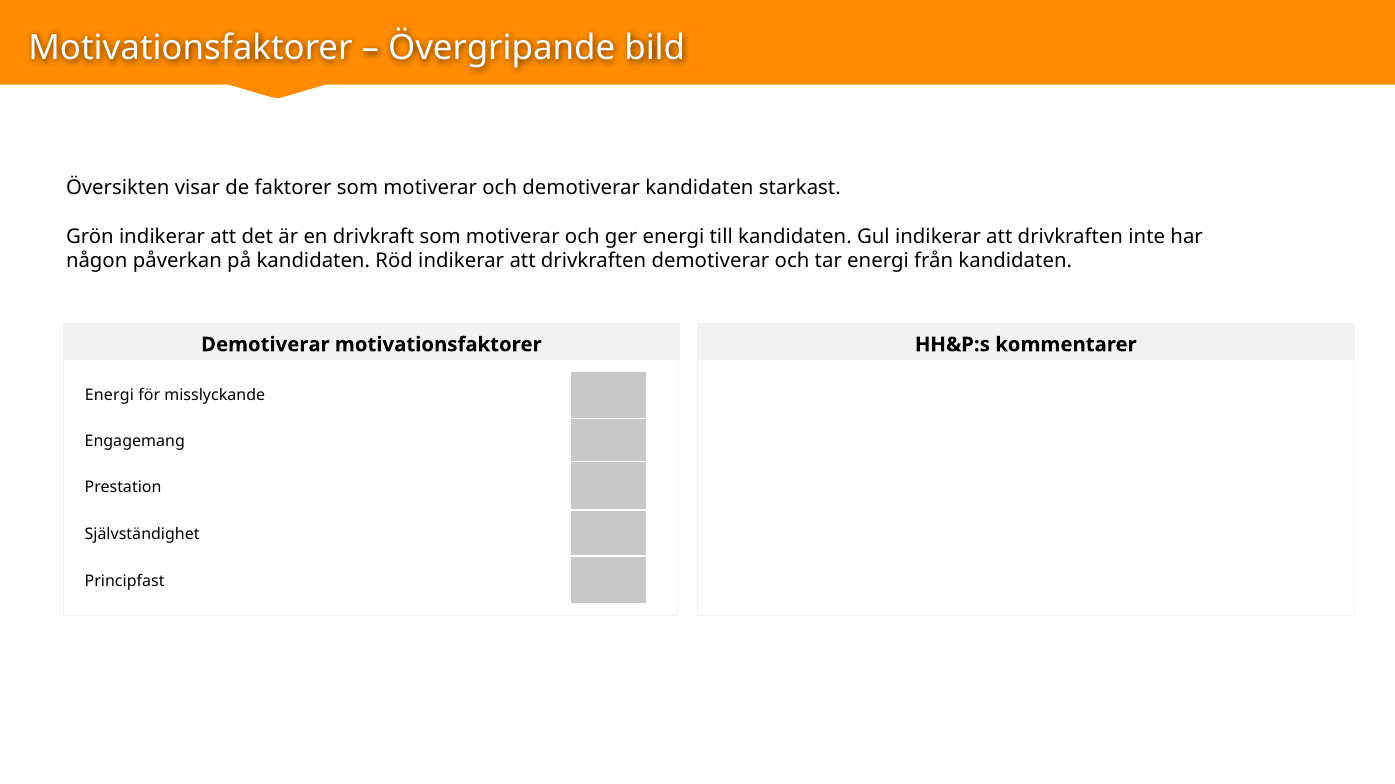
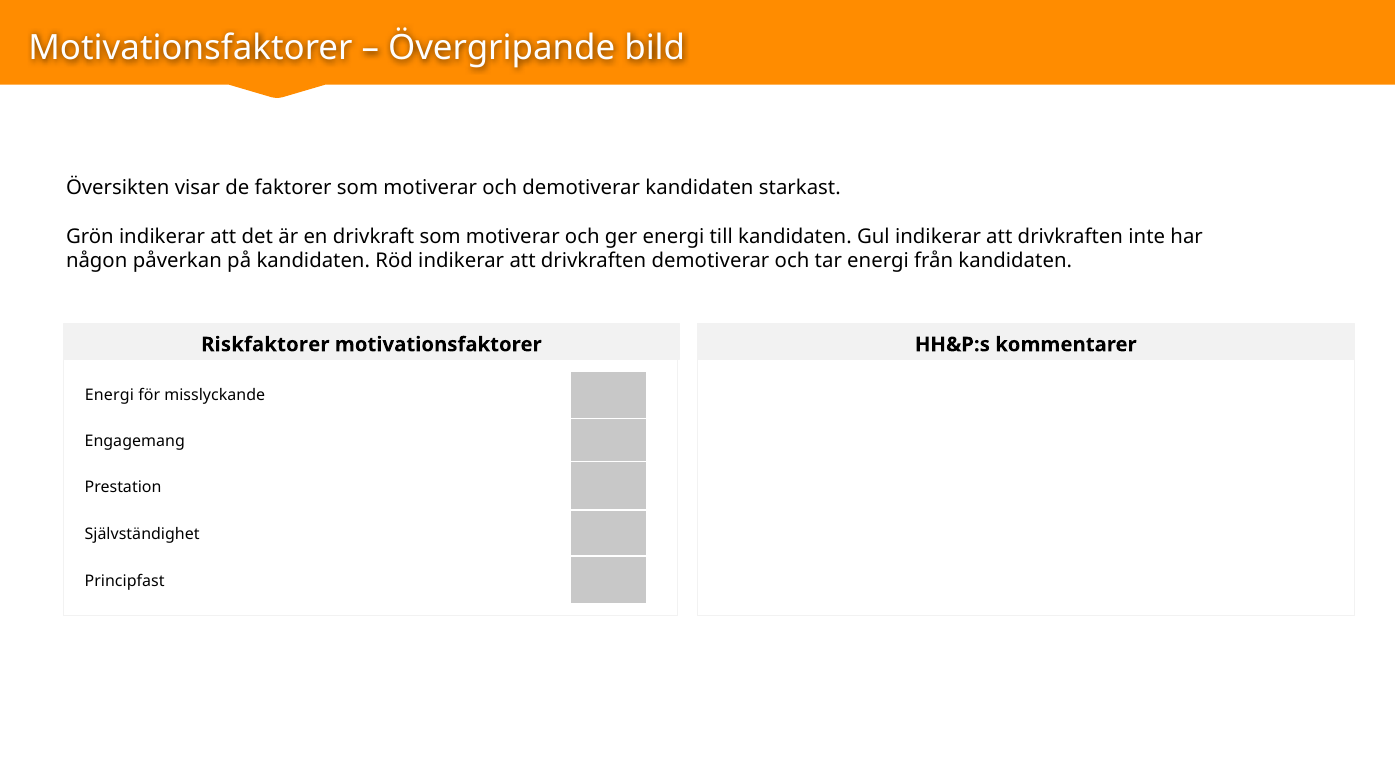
Demotiverar at (265, 345): Demotiverar -> Riskfaktorer
